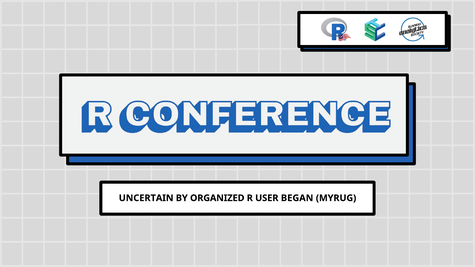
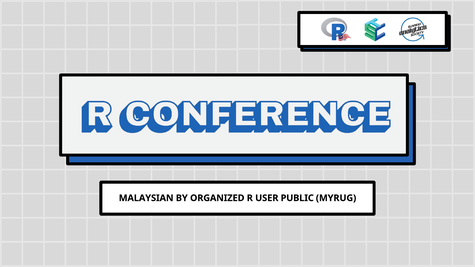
UNCERTAIN: UNCERTAIN -> MALAYSIAN
BEGAN: BEGAN -> PUBLIC
